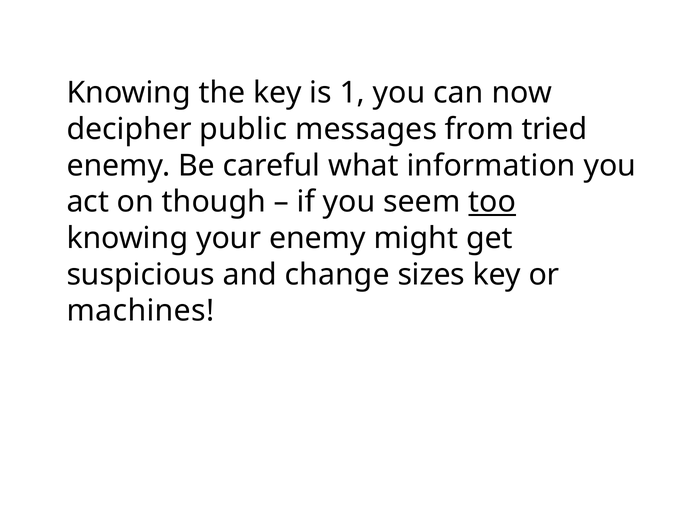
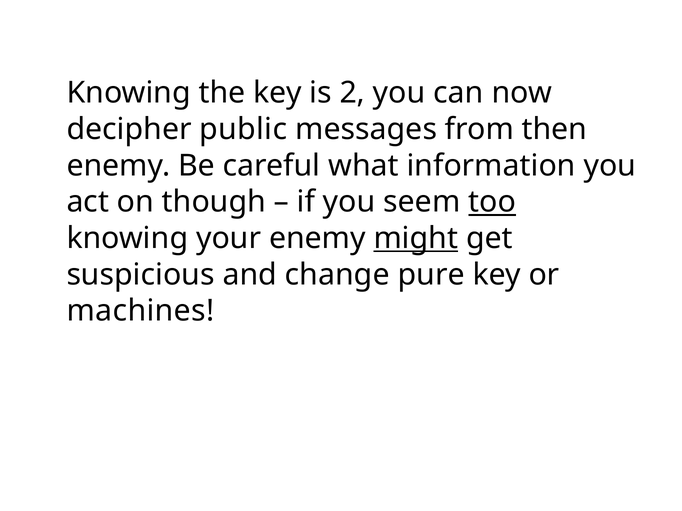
1: 1 -> 2
tried: tried -> then
might underline: none -> present
sizes: sizes -> pure
